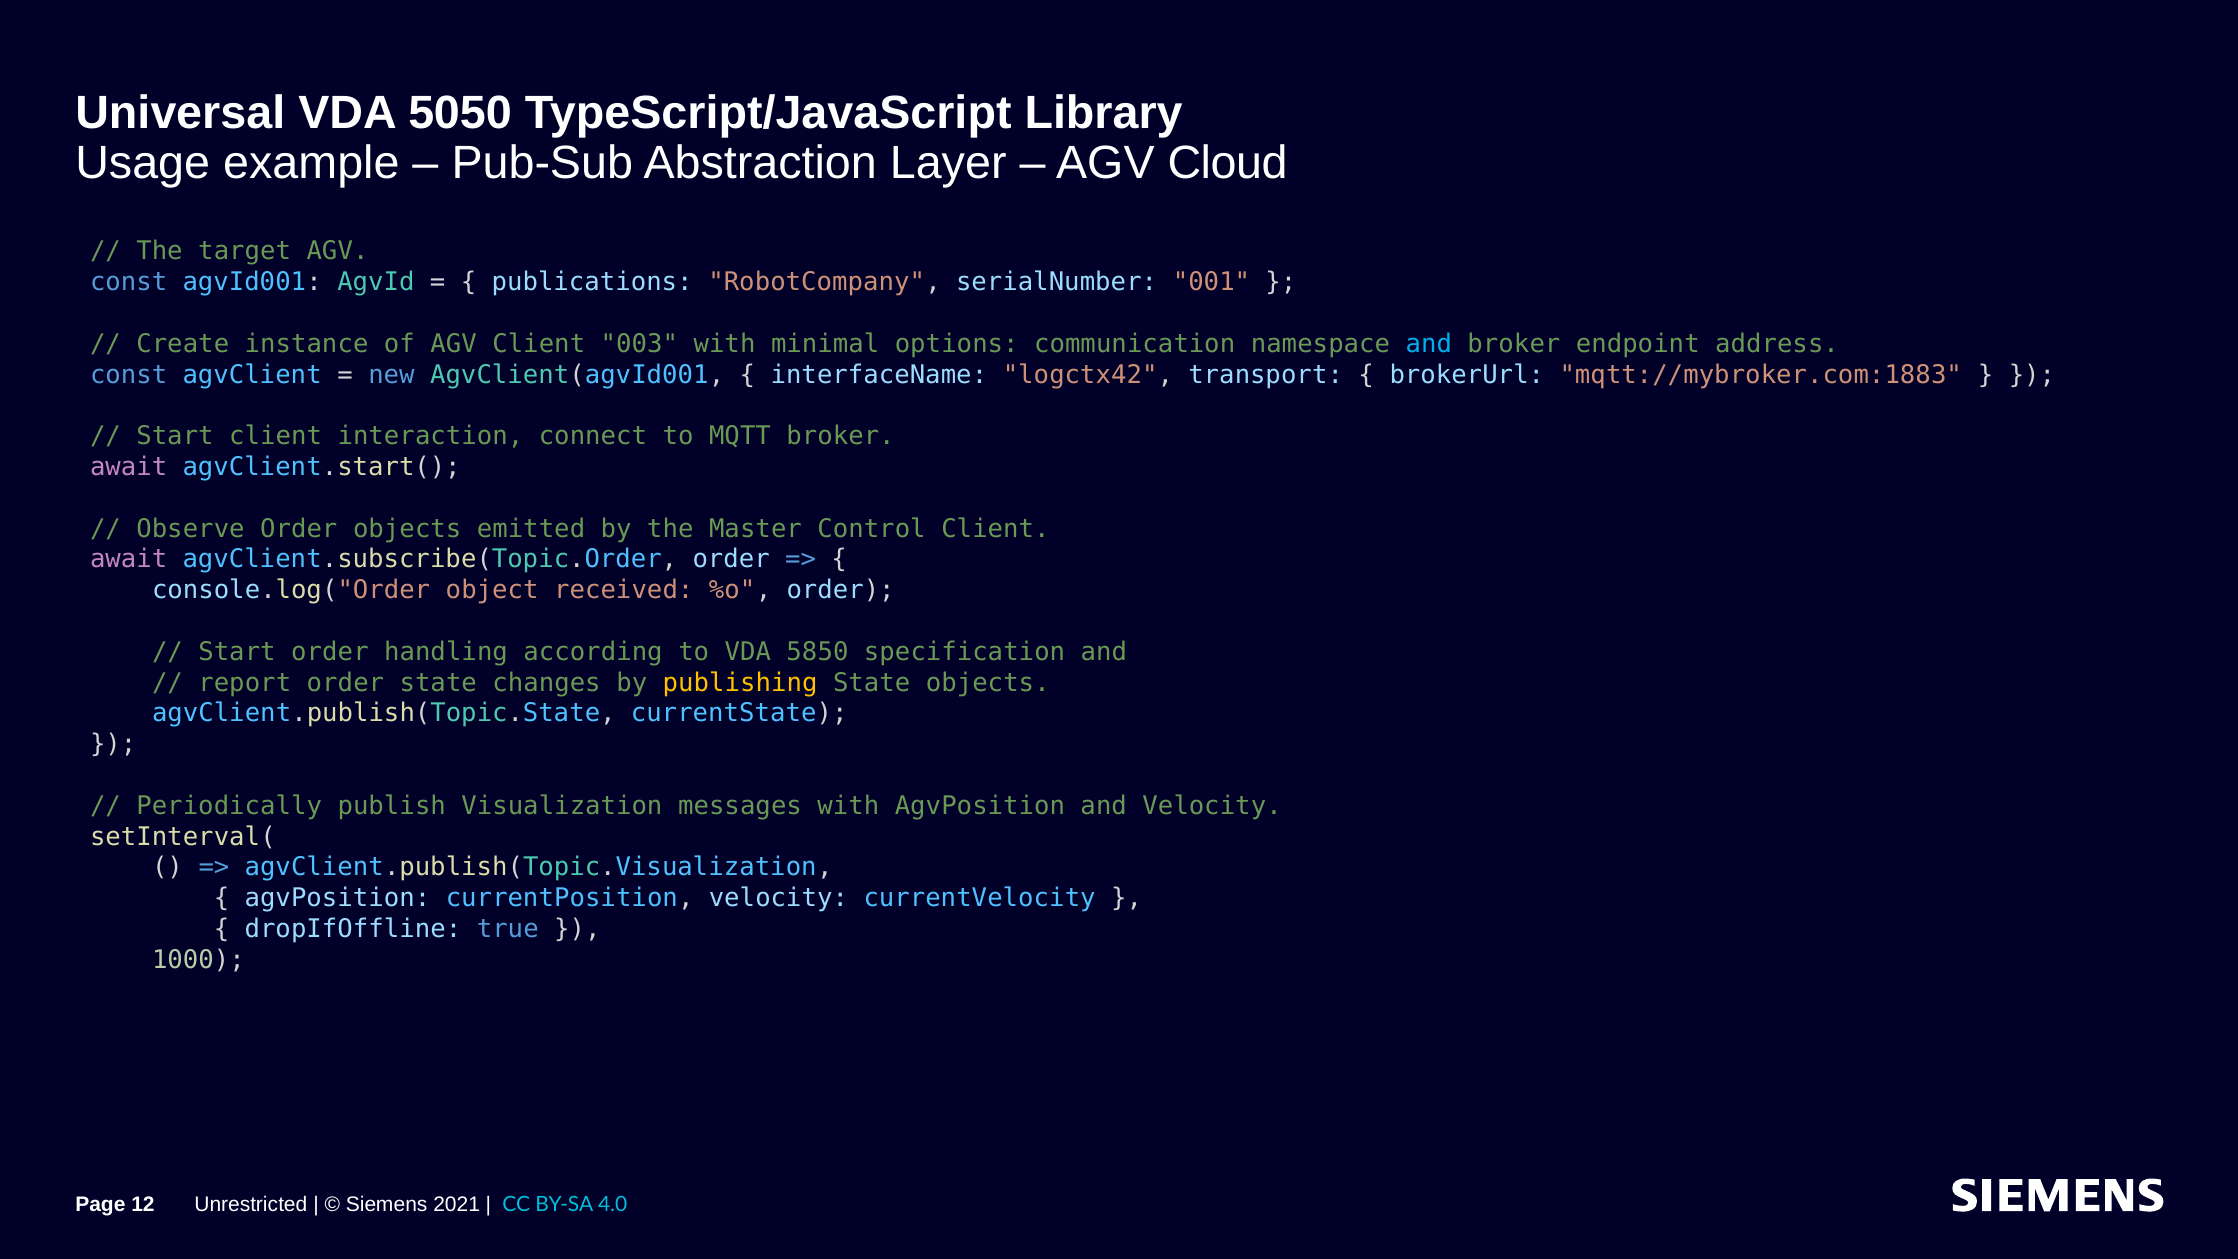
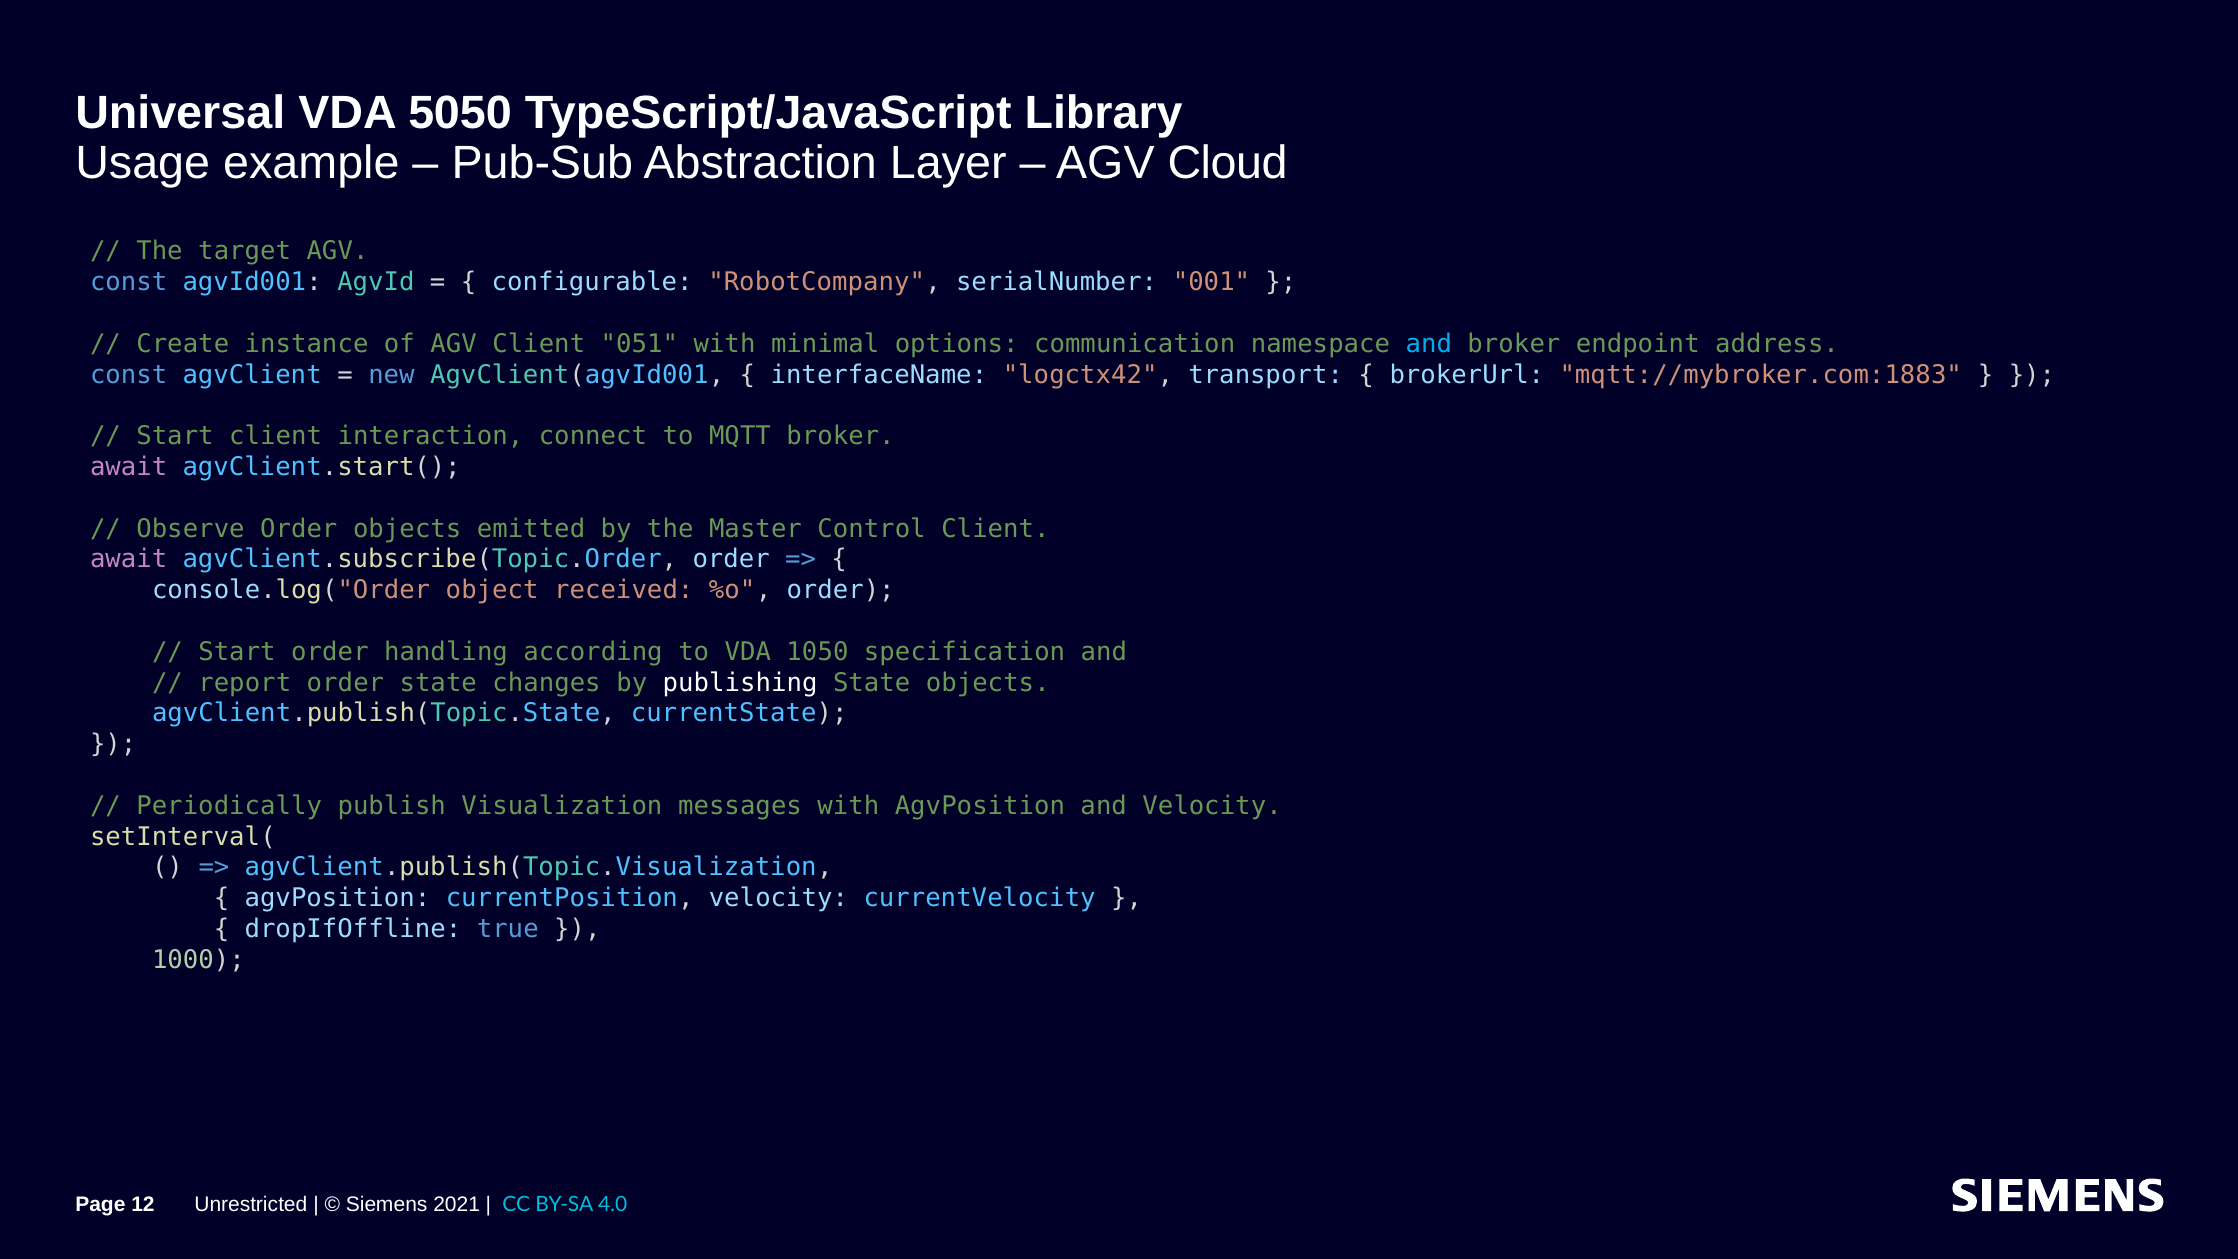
publications: publications -> configurable
003: 003 -> 051
5850: 5850 -> 1050
publishing colour: yellow -> white
